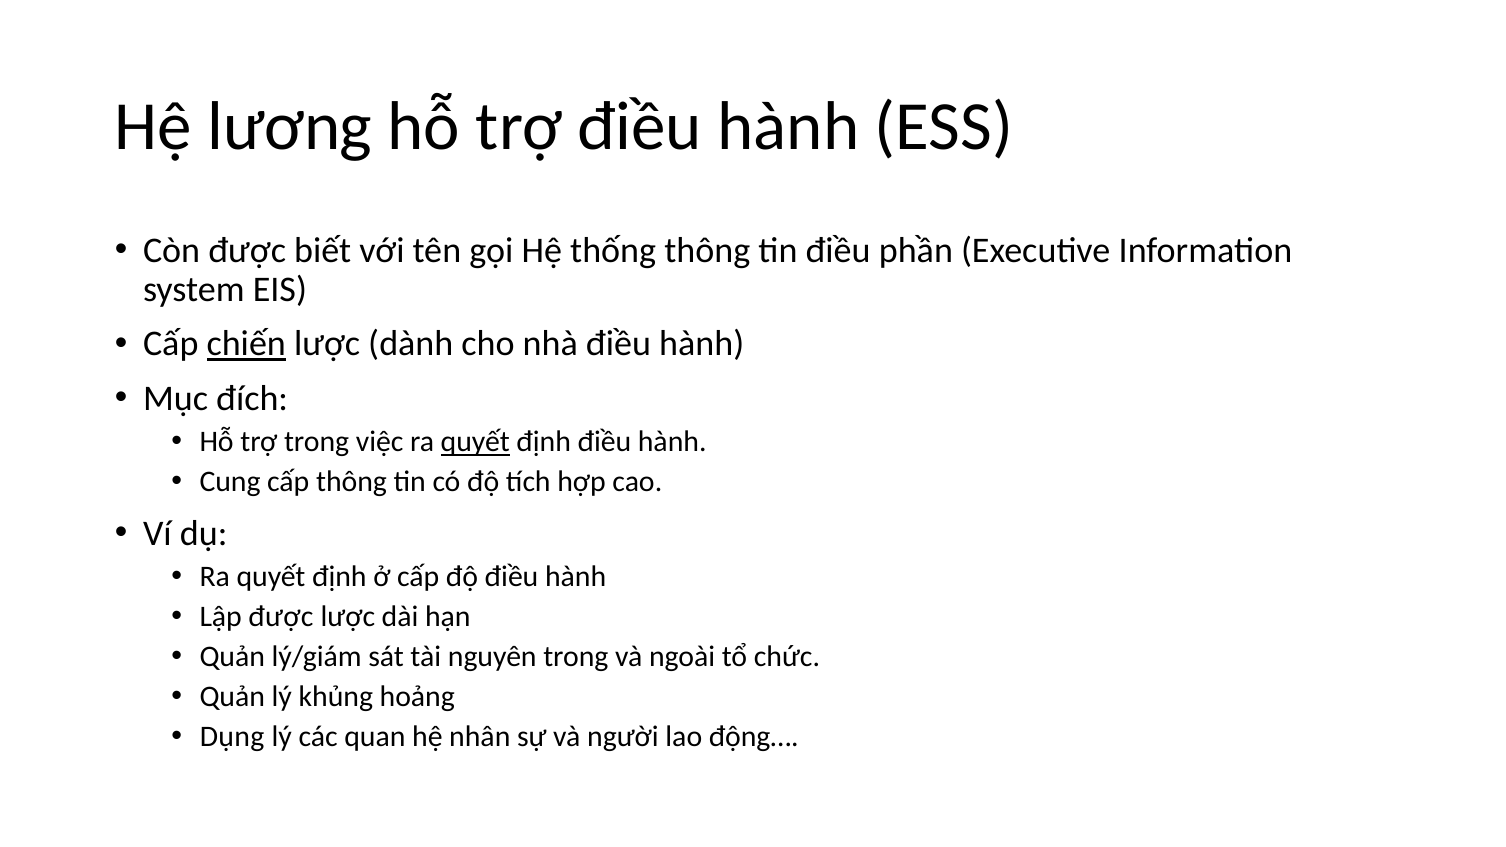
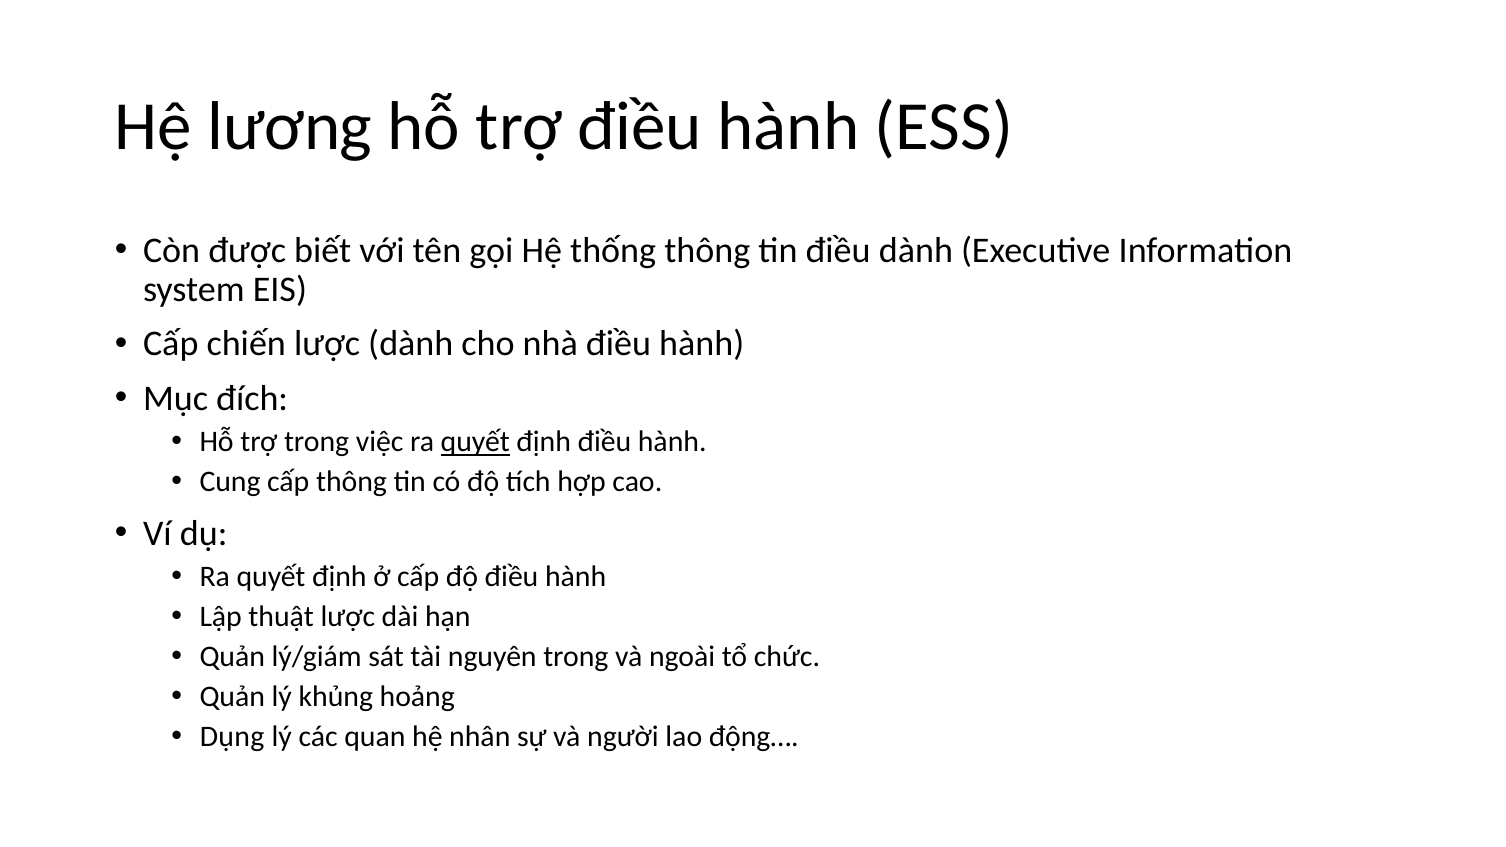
điều phần: phần -> dành
chiến underline: present -> none
Lập được: được -> thuật
